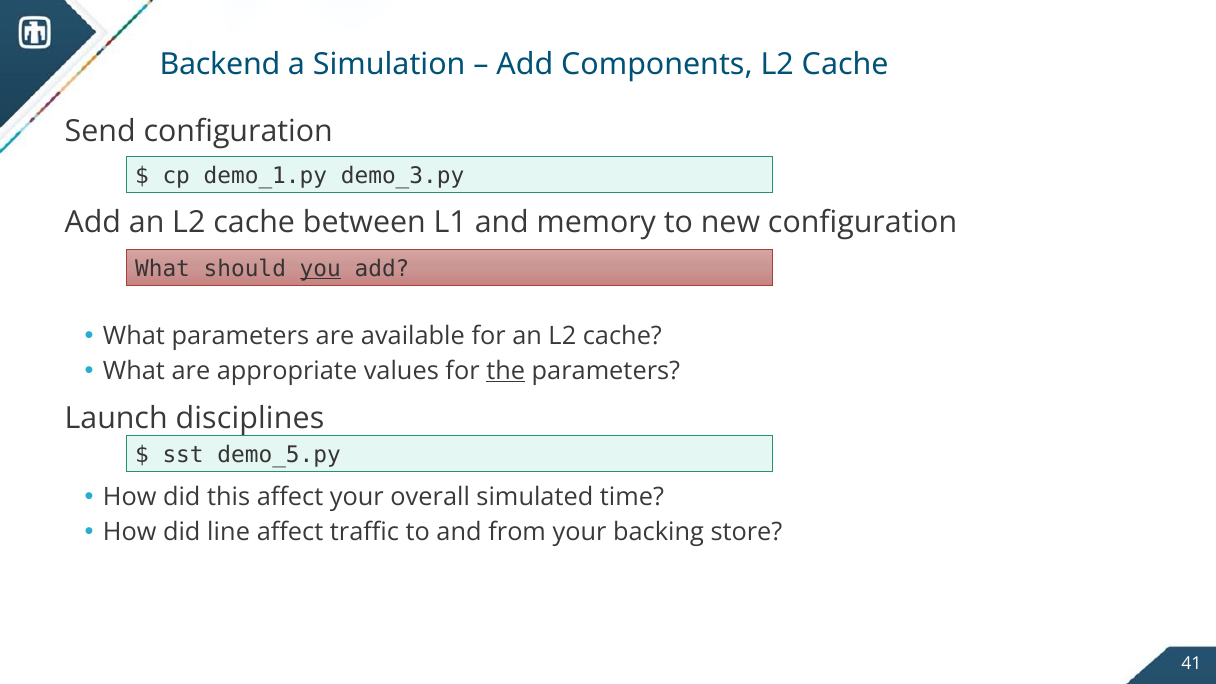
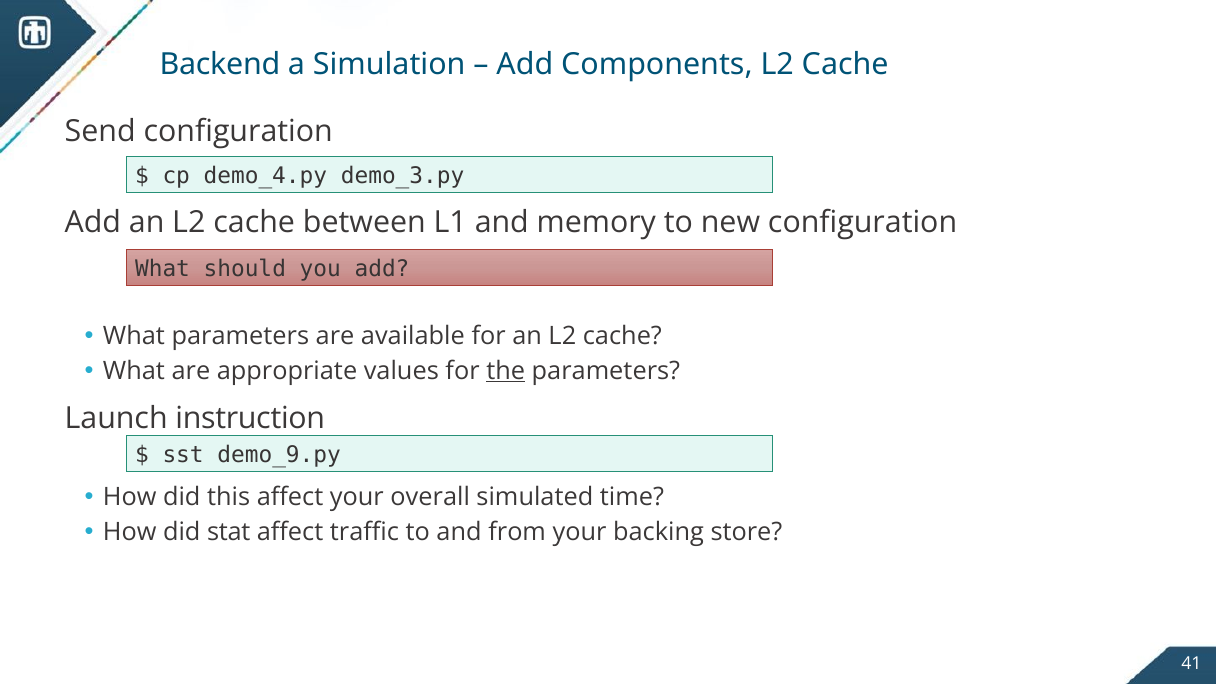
demo_1.py: demo_1.py -> demo_4.py
you underline: present -> none
disciplines: disciplines -> instruction
demo_5.py: demo_5.py -> demo_9.py
line: line -> stat
